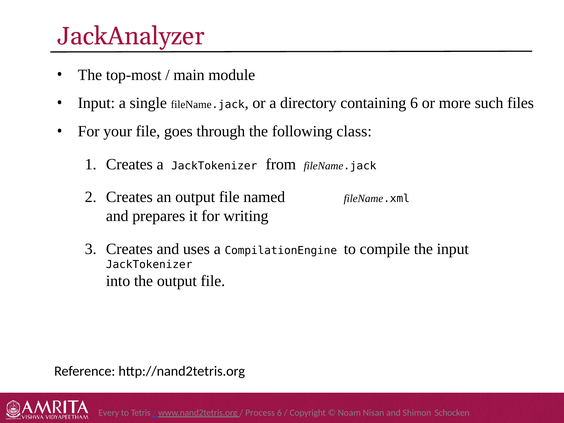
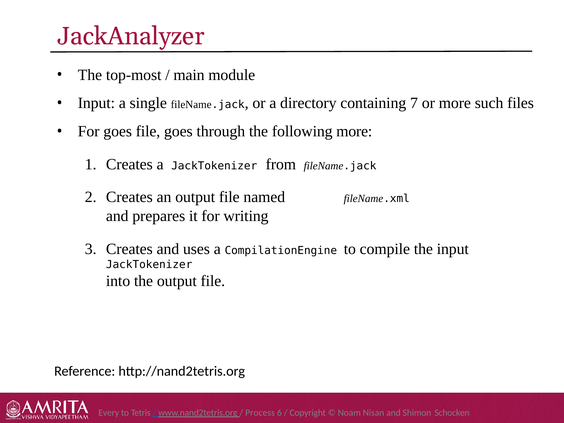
containing 6: 6 -> 7
For your: your -> goes
following class: class -> more
